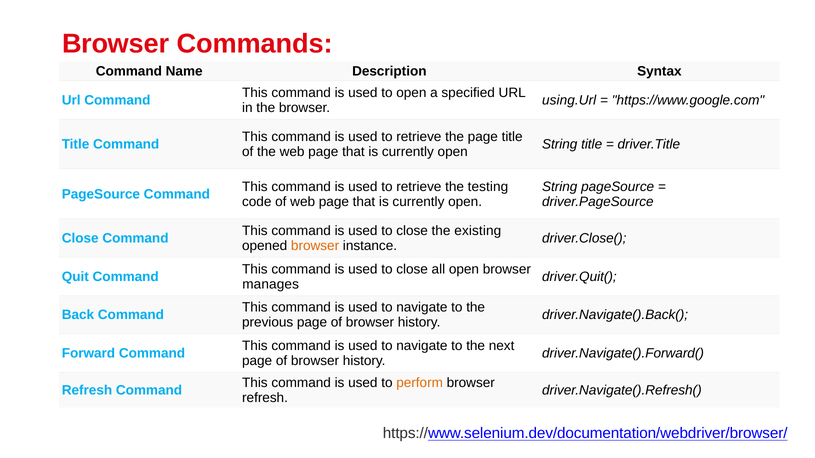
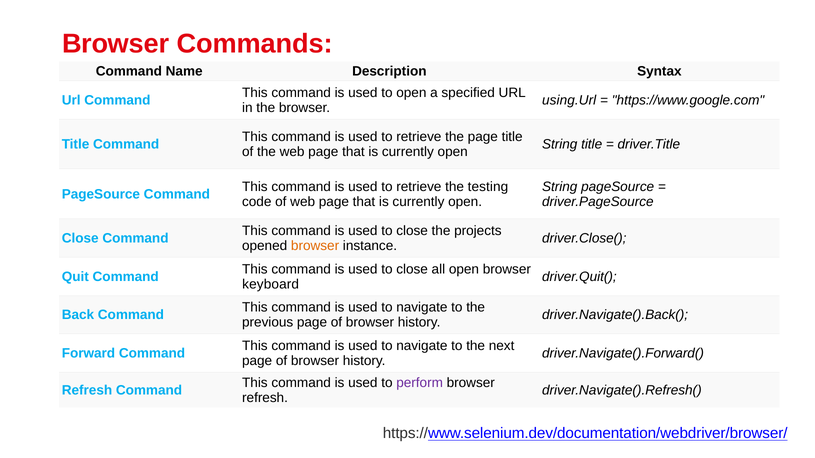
existing: existing -> projects
manages: manages -> keyboard
perform colour: orange -> purple
